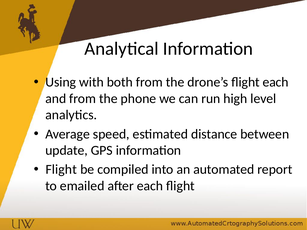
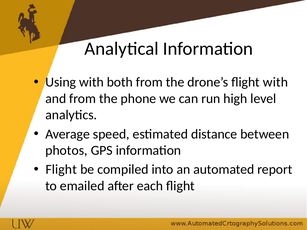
flight each: each -> with
update: update -> photos
